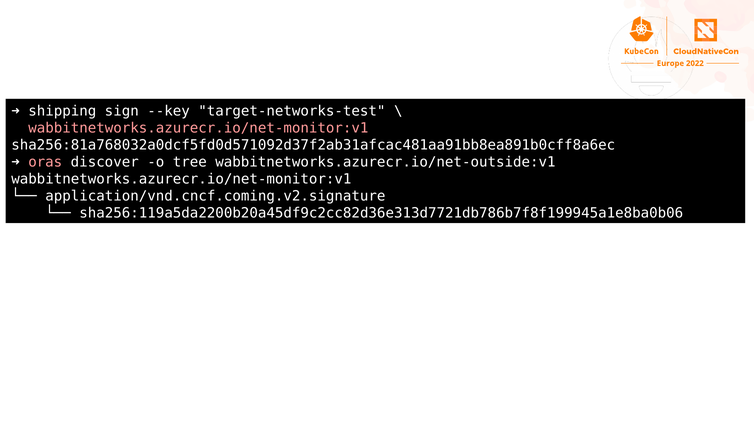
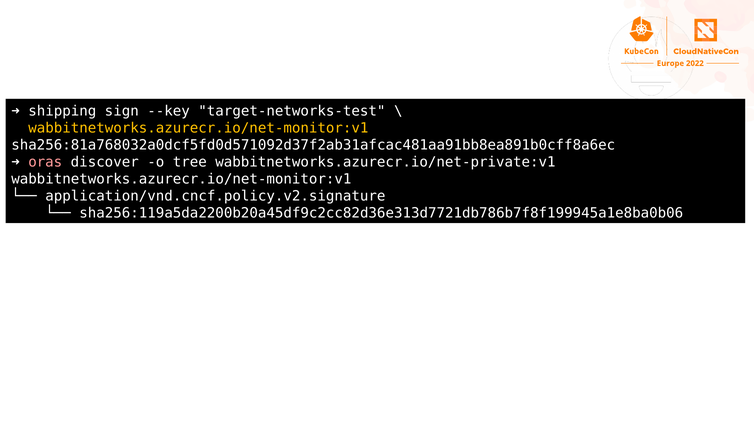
wabbitnetworks.azurecr.io/net-monitor:v1 at (198, 128) colour: pink -> yellow
wabbitnetworks.azurecr.io/net-outside:v1: wabbitnetworks.azurecr.io/net-outside:v1 -> wabbitnetworks.azurecr.io/net-private:v1
application/vnd.cncf.coming.v2.signature: application/vnd.cncf.coming.v2.signature -> application/vnd.cncf.policy.v2.signature
